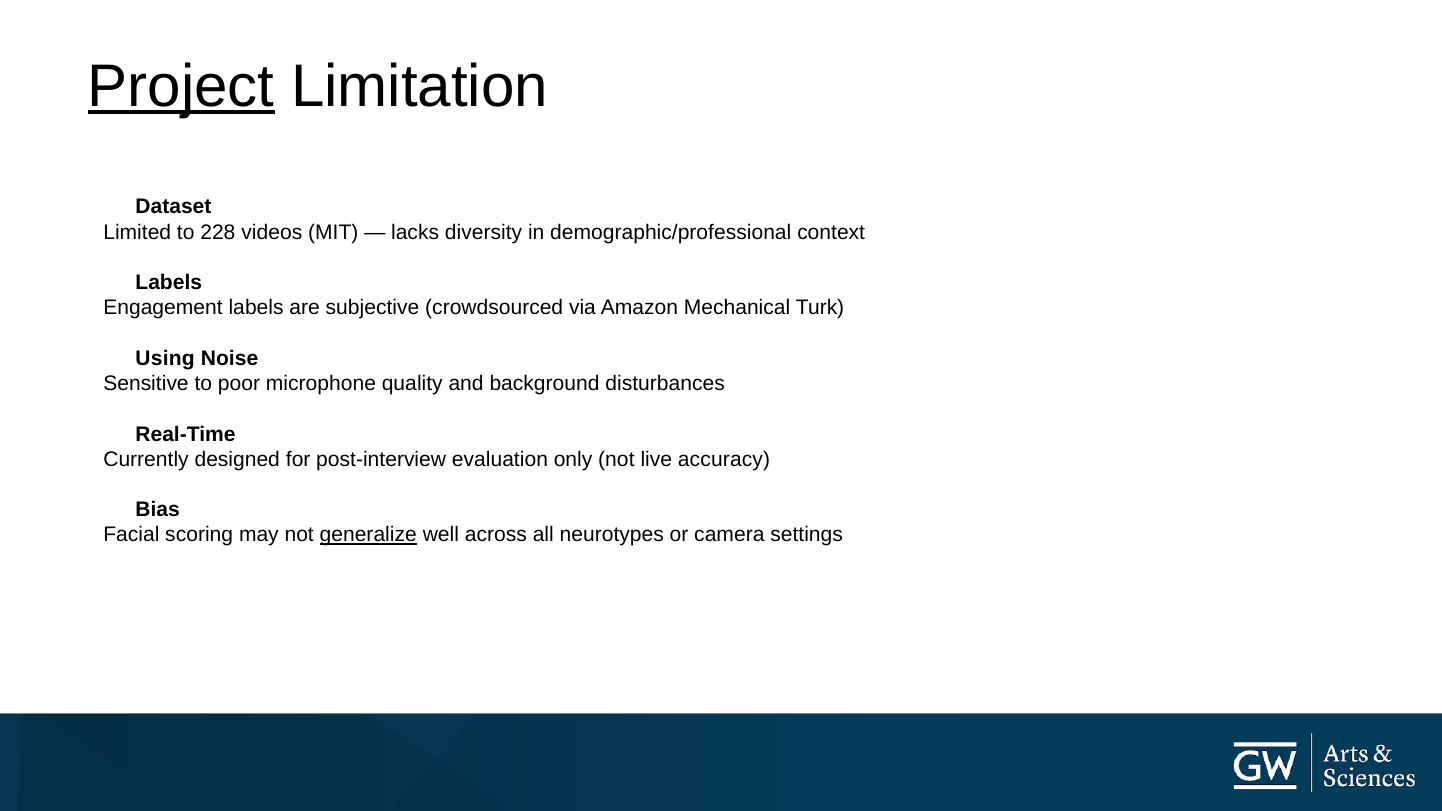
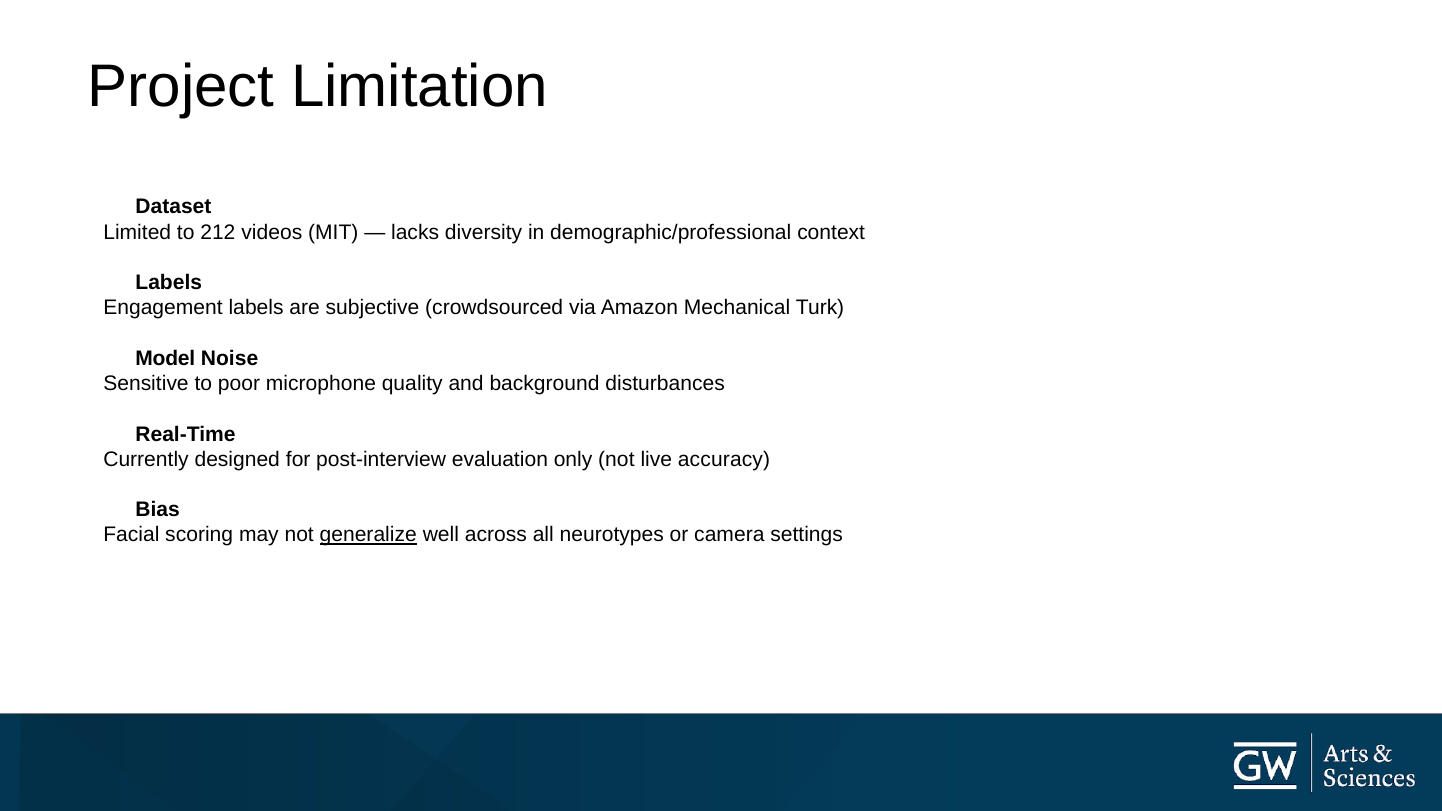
Project underline: present -> none
228: 228 -> 212
Using: Using -> Model
